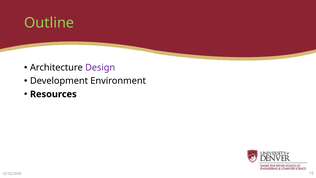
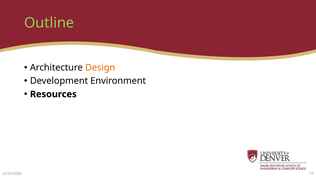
Design colour: purple -> orange
